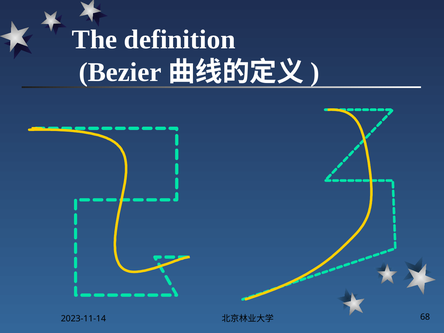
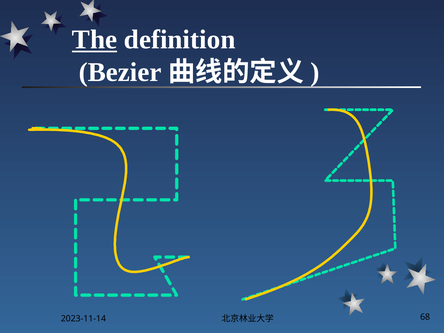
The underline: none -> present
